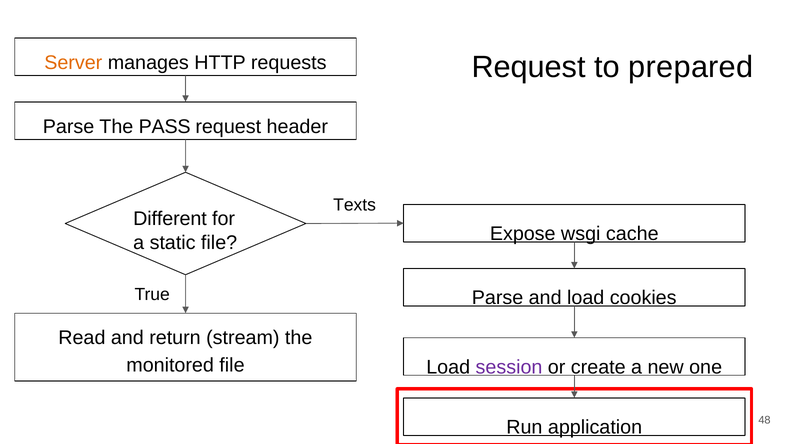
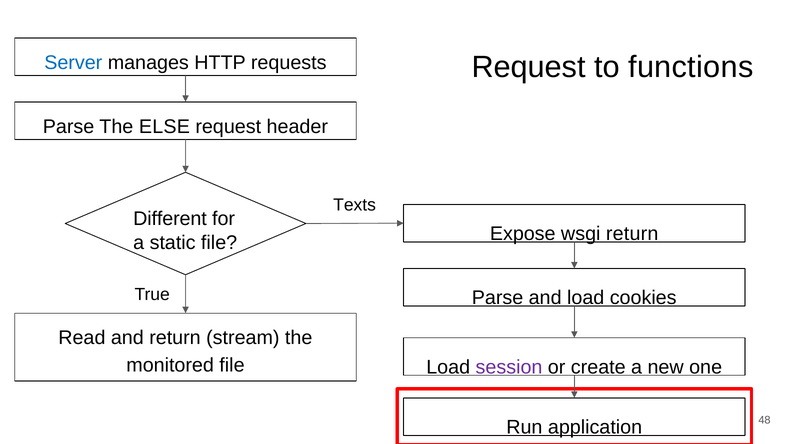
prepared: prepared -> functions
Server colour: orange -> blue
PASS: PASS -> ELSE
wsgi cache: cache -> return
